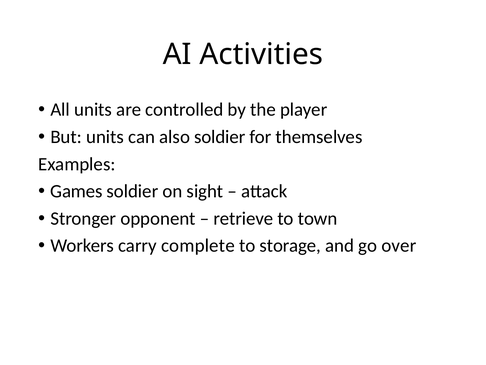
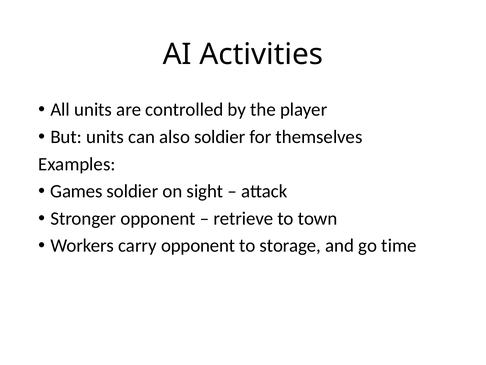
carry complete: complete -> opponent
over: over -> time
